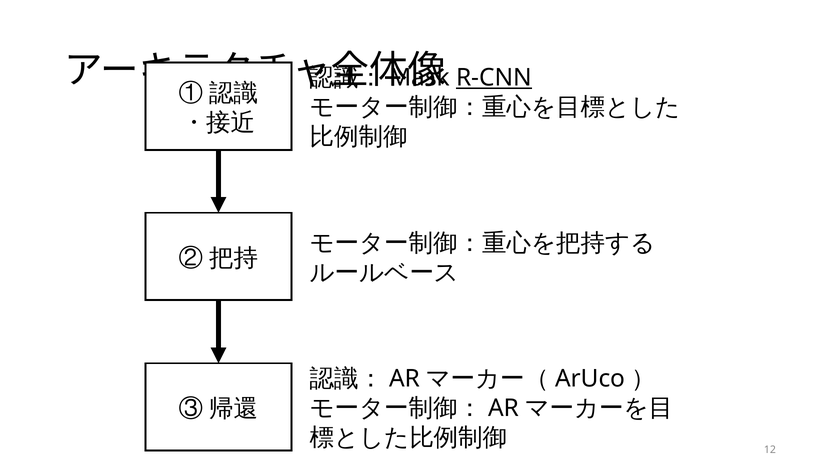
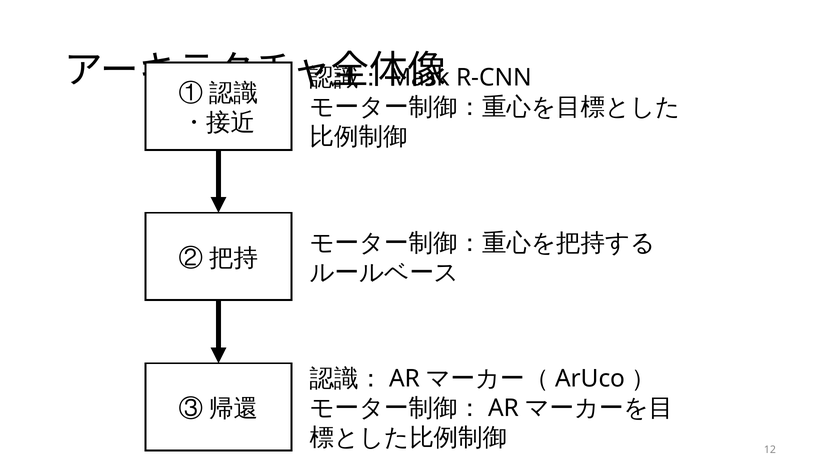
R-CNN underline: present -> none
